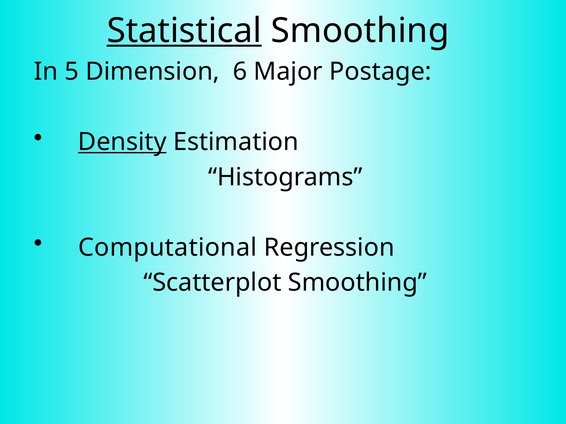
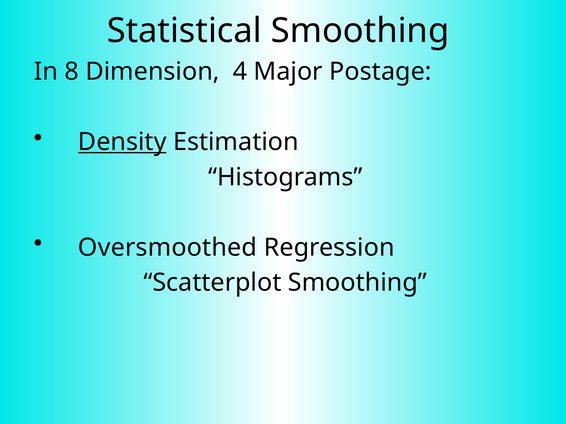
Statistical underline: present -> none
5: 5 -> 8
6: 6 -> 4
Computational: Computational -> Oversmoothed
